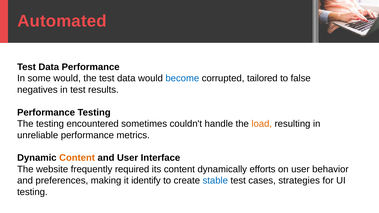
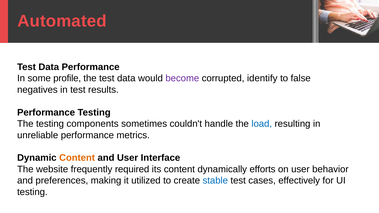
some would: would -> profile
become colour: blue -> purple
tailored: tailored -> identify
encountered: encountered -> components
load colour: orange -> blue
identify: identify -> utilized
strategies: strategies -> effectively
